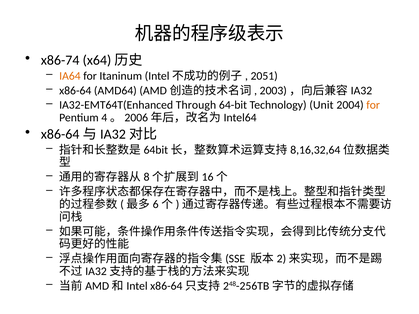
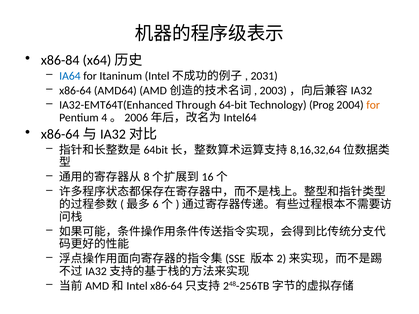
x86-74: x86-74 -> x86-84
IA64 colour: orange -> blue
2051: 2051 -> 2031
Unit: Unit -> Prog
